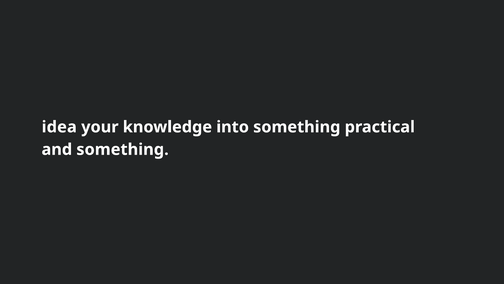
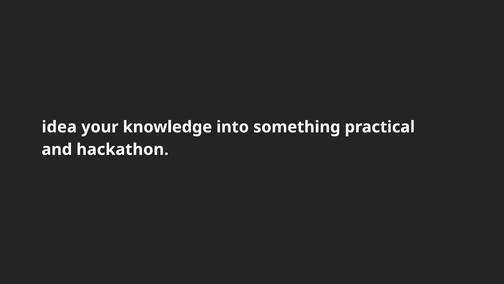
and something: something -> hackathon
